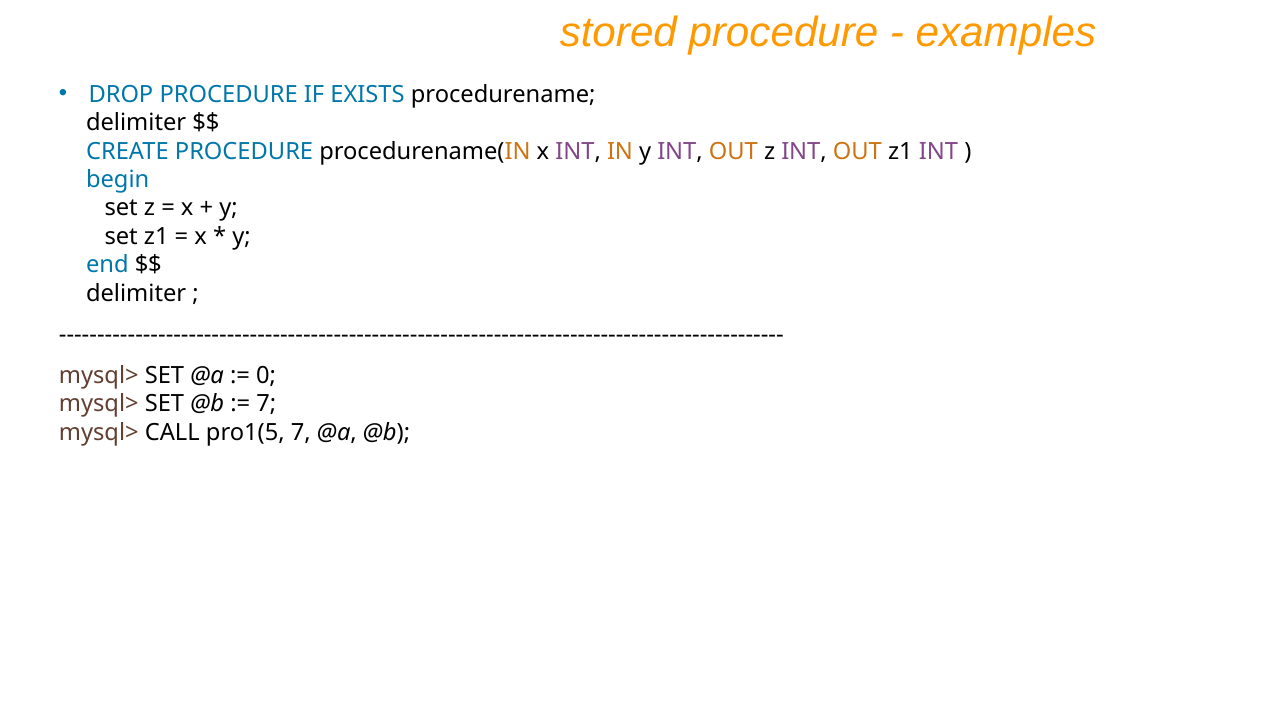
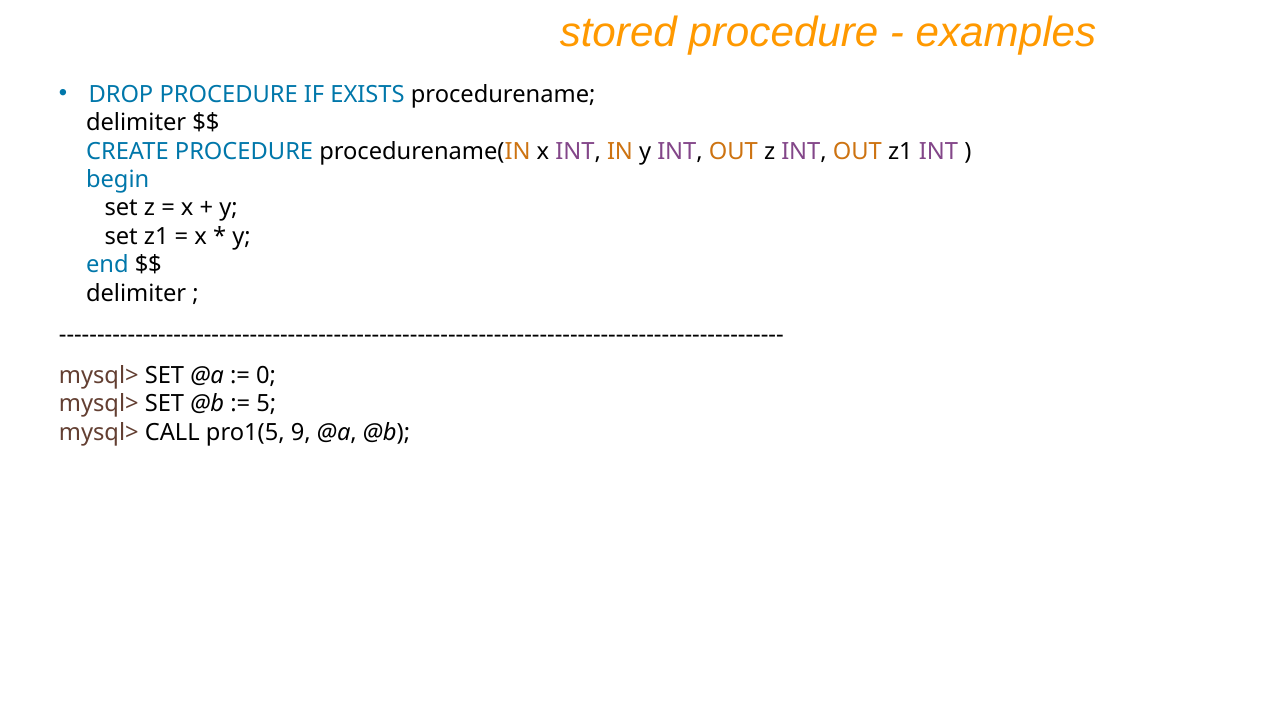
7 at (266, 404): 7 -> 5
pro1(5 7: 7 -> 9
